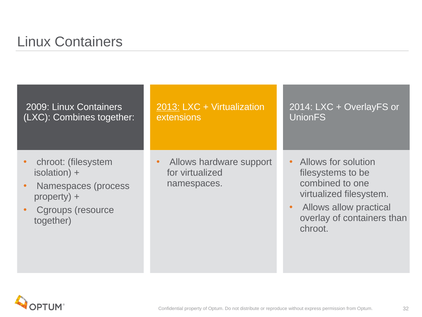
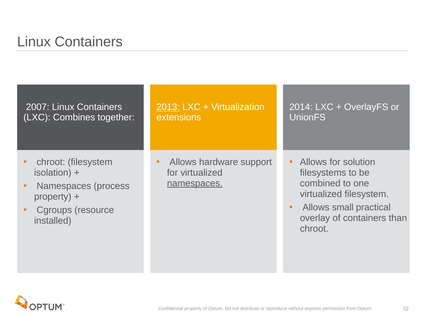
2009: 2009 -> 2007
namespaces at (195, 183) underline: none -> present
allow: allow -> small
together at (53, 220): together -> installed
